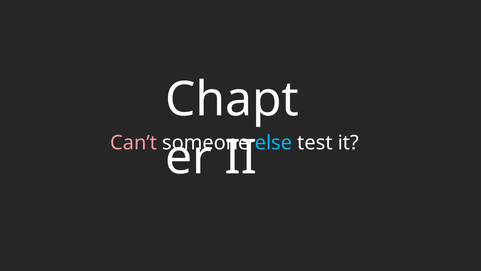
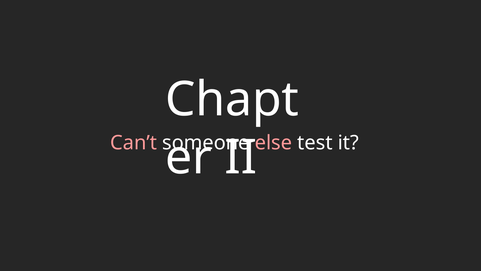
else colour: light blue -> pink
